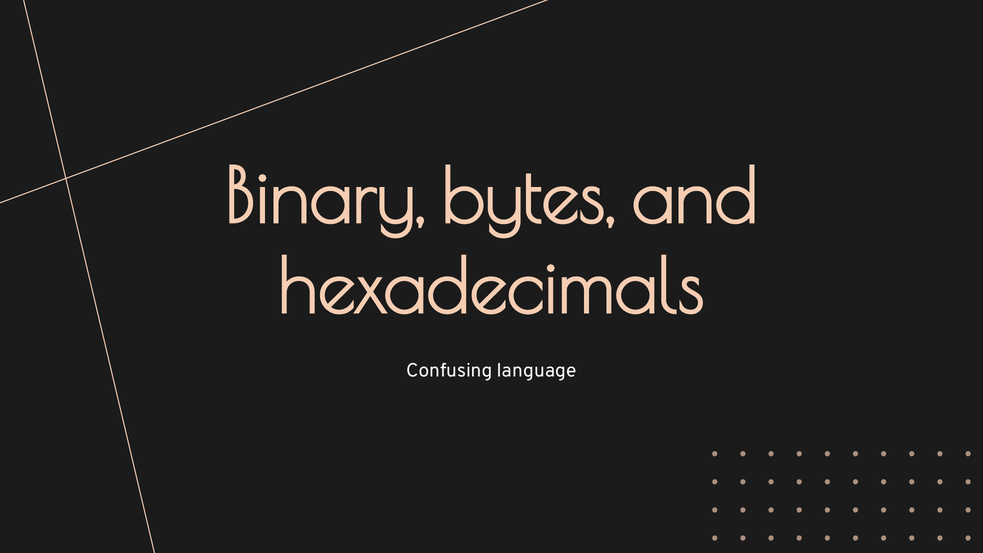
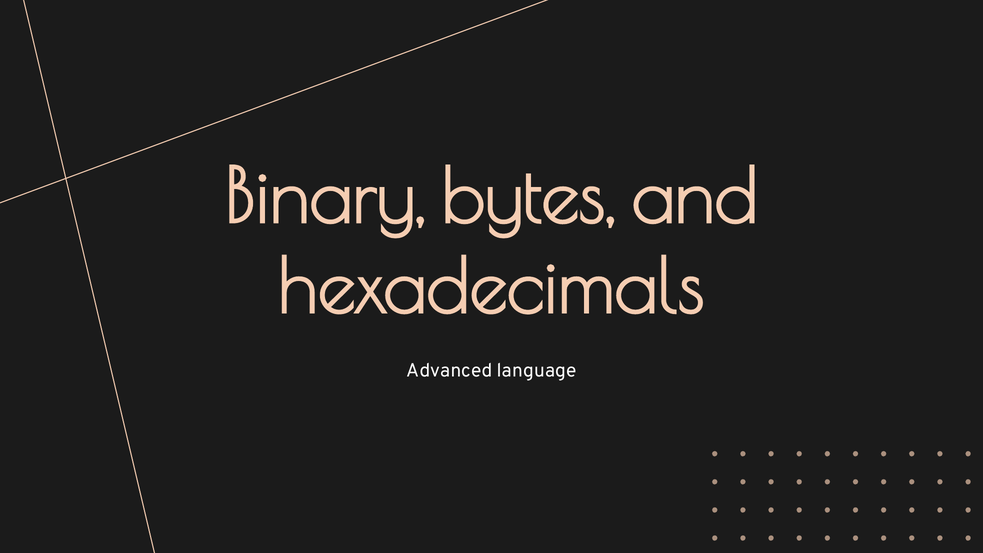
Confusing: Confusing -> Advanced
